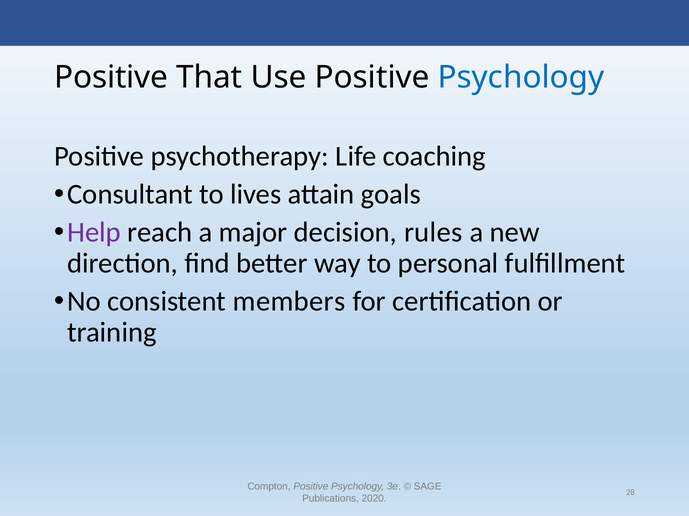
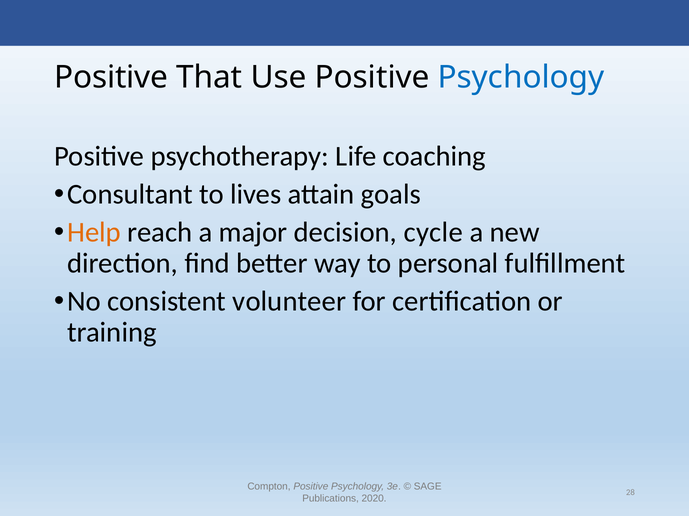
Help colour: purple -> orange
rules: rules -> cycle
members: members -> volunteer
